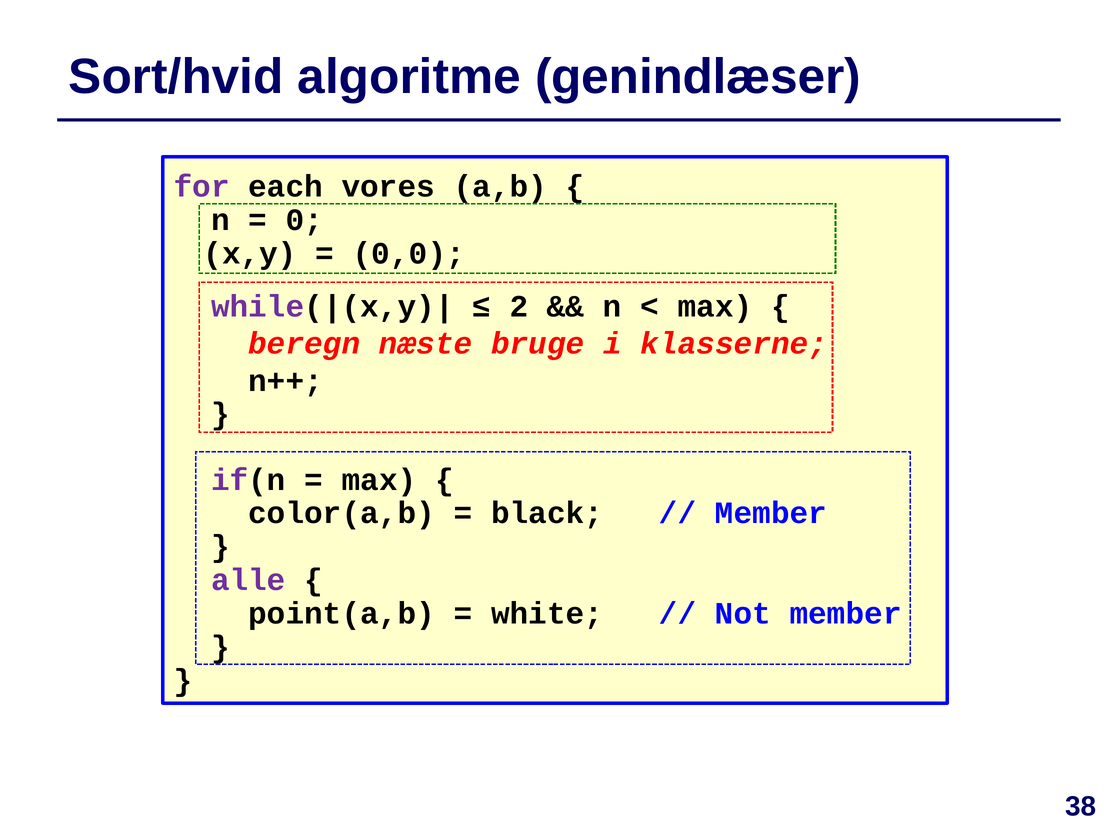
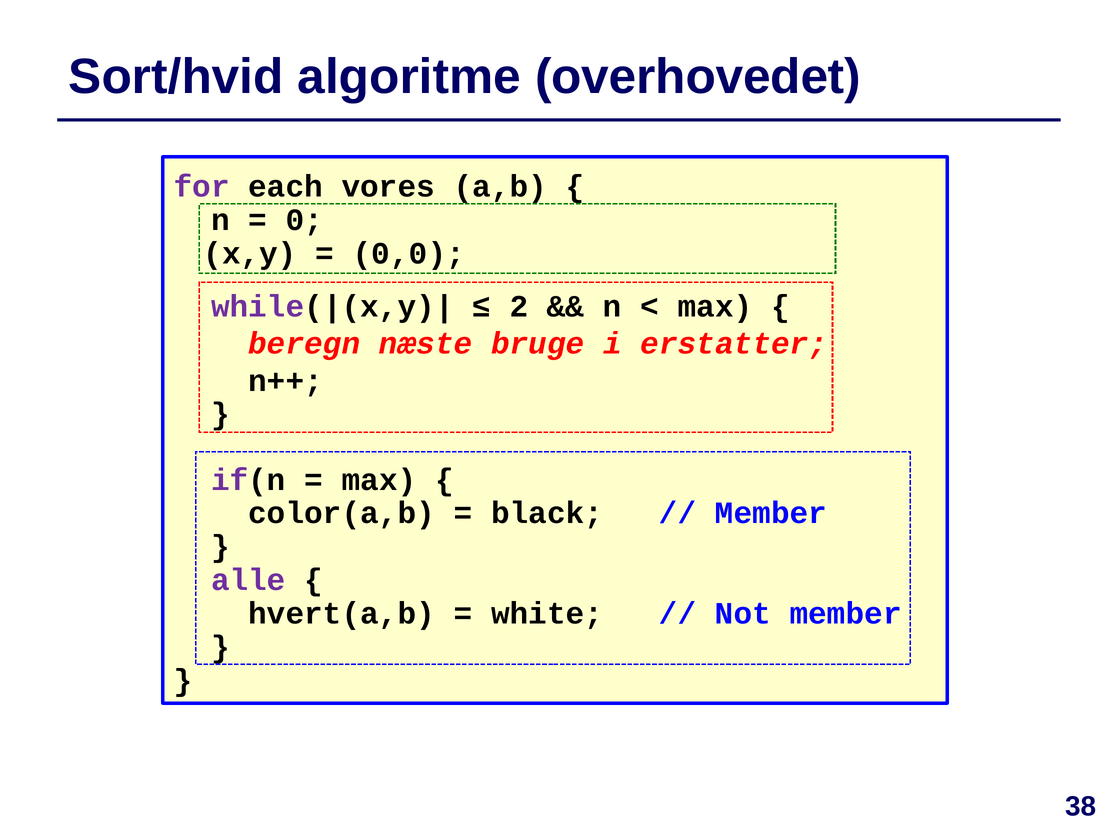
genindlæser: genindlæser -> overhovedet
klasserne: klasserne -> erstatter
point(a,b: point(a,b -> hvert(a,b
